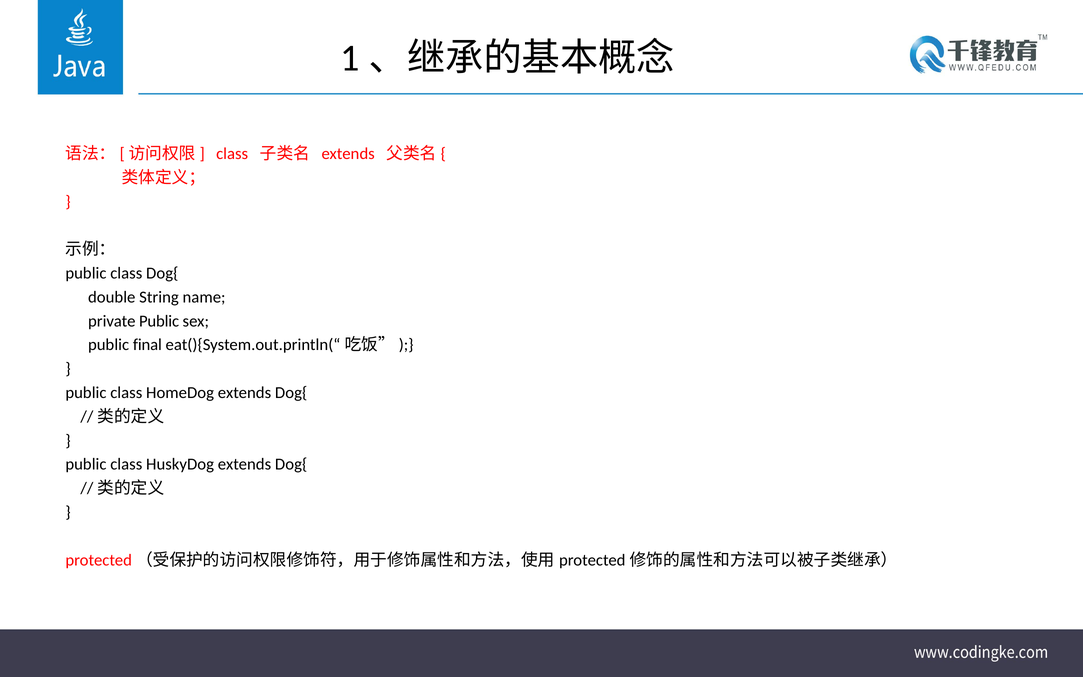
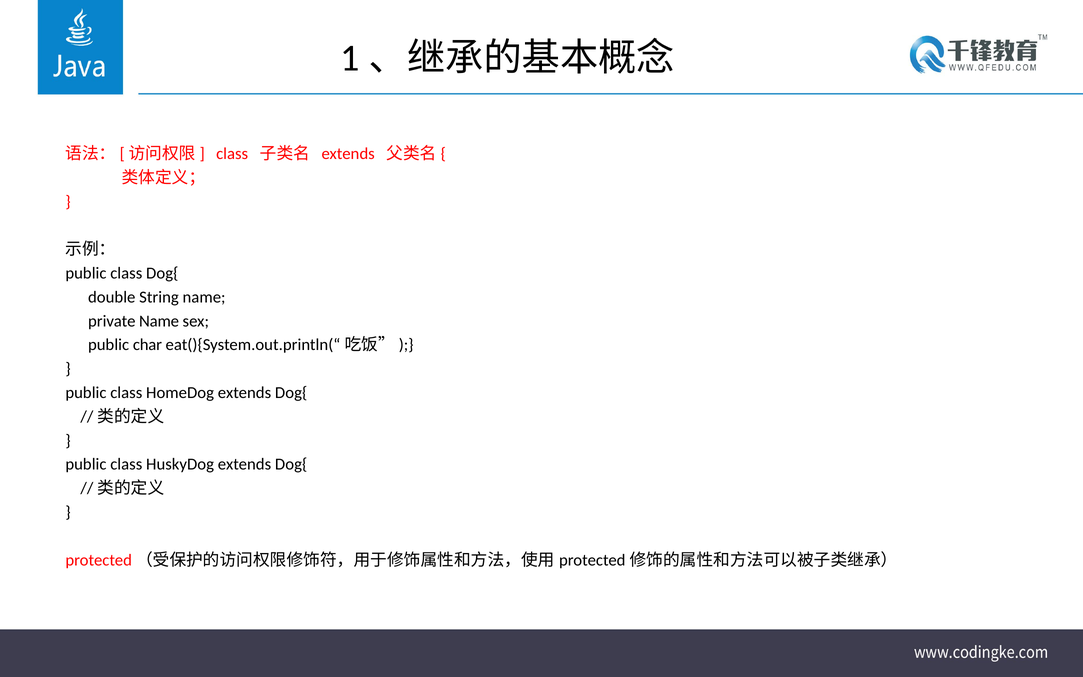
private Public: Public -> Name
final: final -> char
